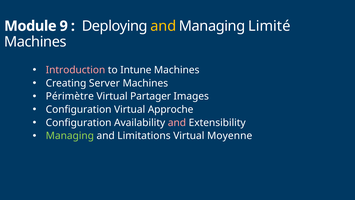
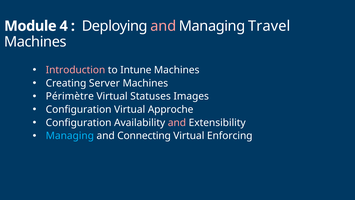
9: 9 -> 4
and at (163, 26) colour: yellow -> pink
Limité: Limité -> Travel
Partager: Partager -> Statuses
Managing at (70, 136) colour: light green -> light blue
Limitations: Limitations -> Connecting
Moyenne: Moyenne -> Enforcing
